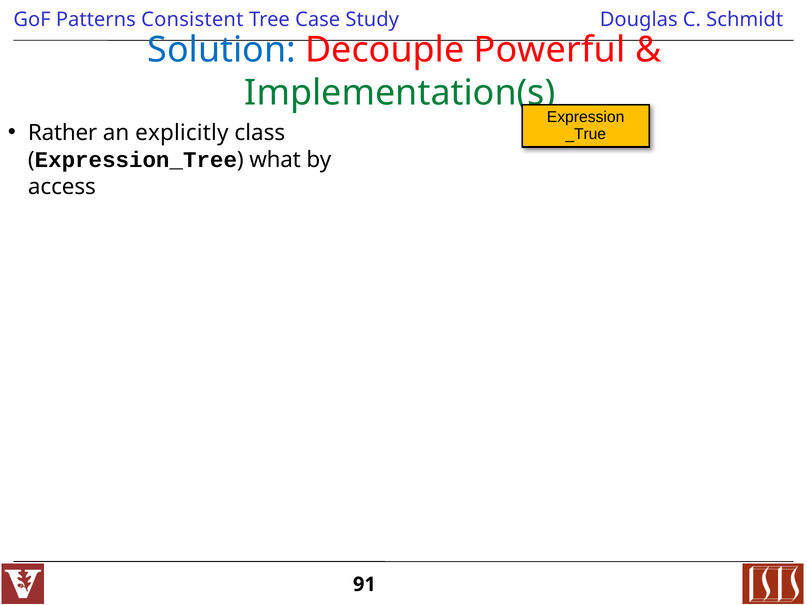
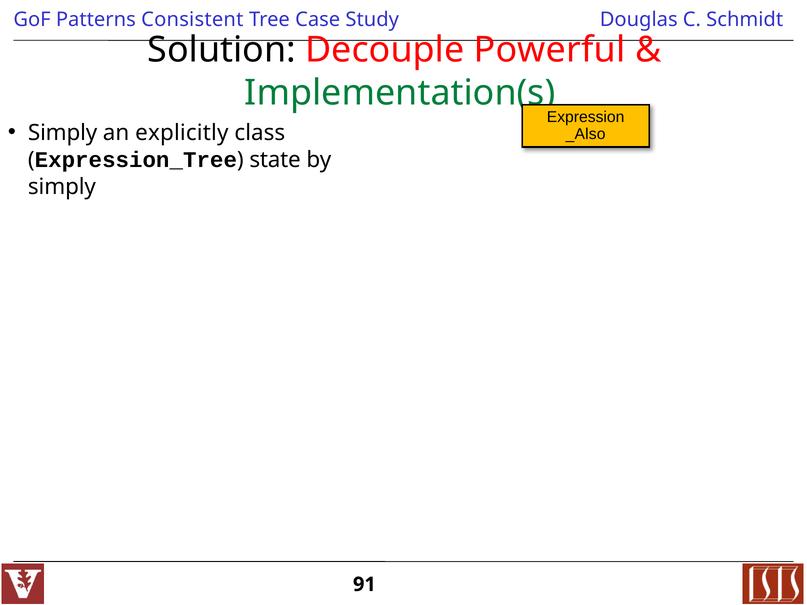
Solution colour: blue -> black
Rather at (63, 133): Rather -> Simply
_True: _True -> _Also
what: what -> state
access at (62, 187): access -> simply
